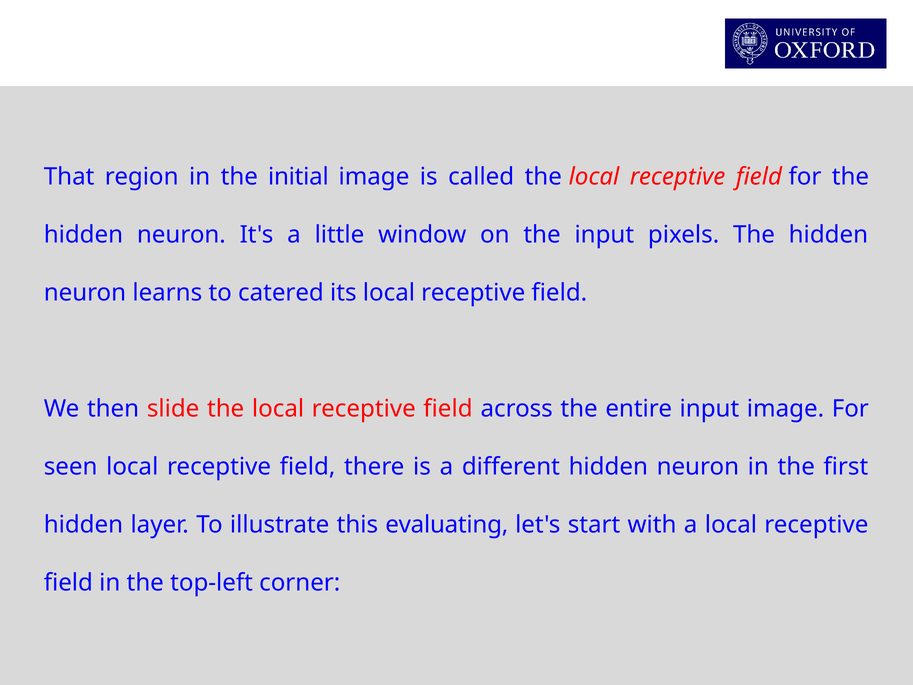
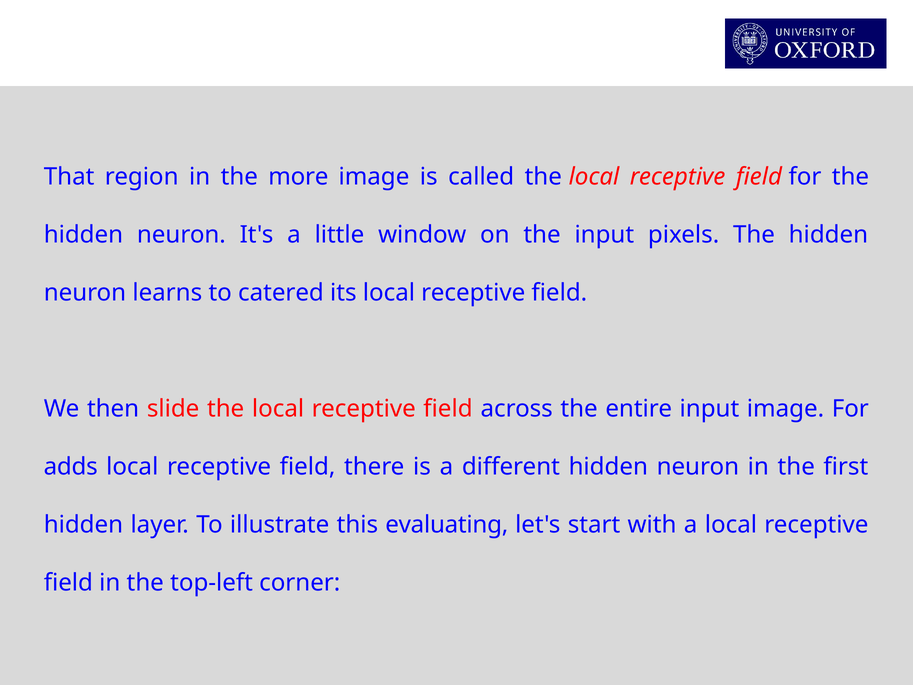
initial: initial -> more
seen: seen -> adds
